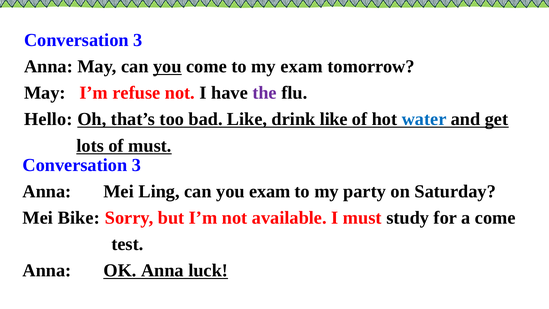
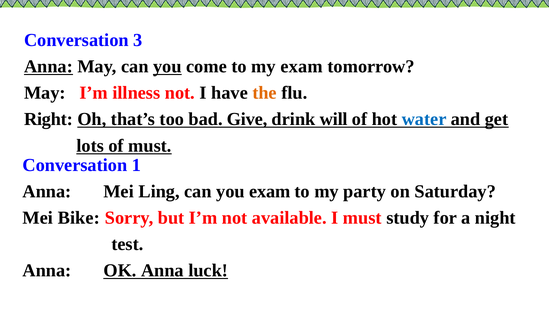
Anna at (48, 66) underline: none -> present
refuse: refuse -> illness
the colour: purple -> orange
Hello: Hello -> Right
bad Like: Like -> Give
drink like: like -> will
3 at (136, 165): 3 -> 1
a come: come -> night
